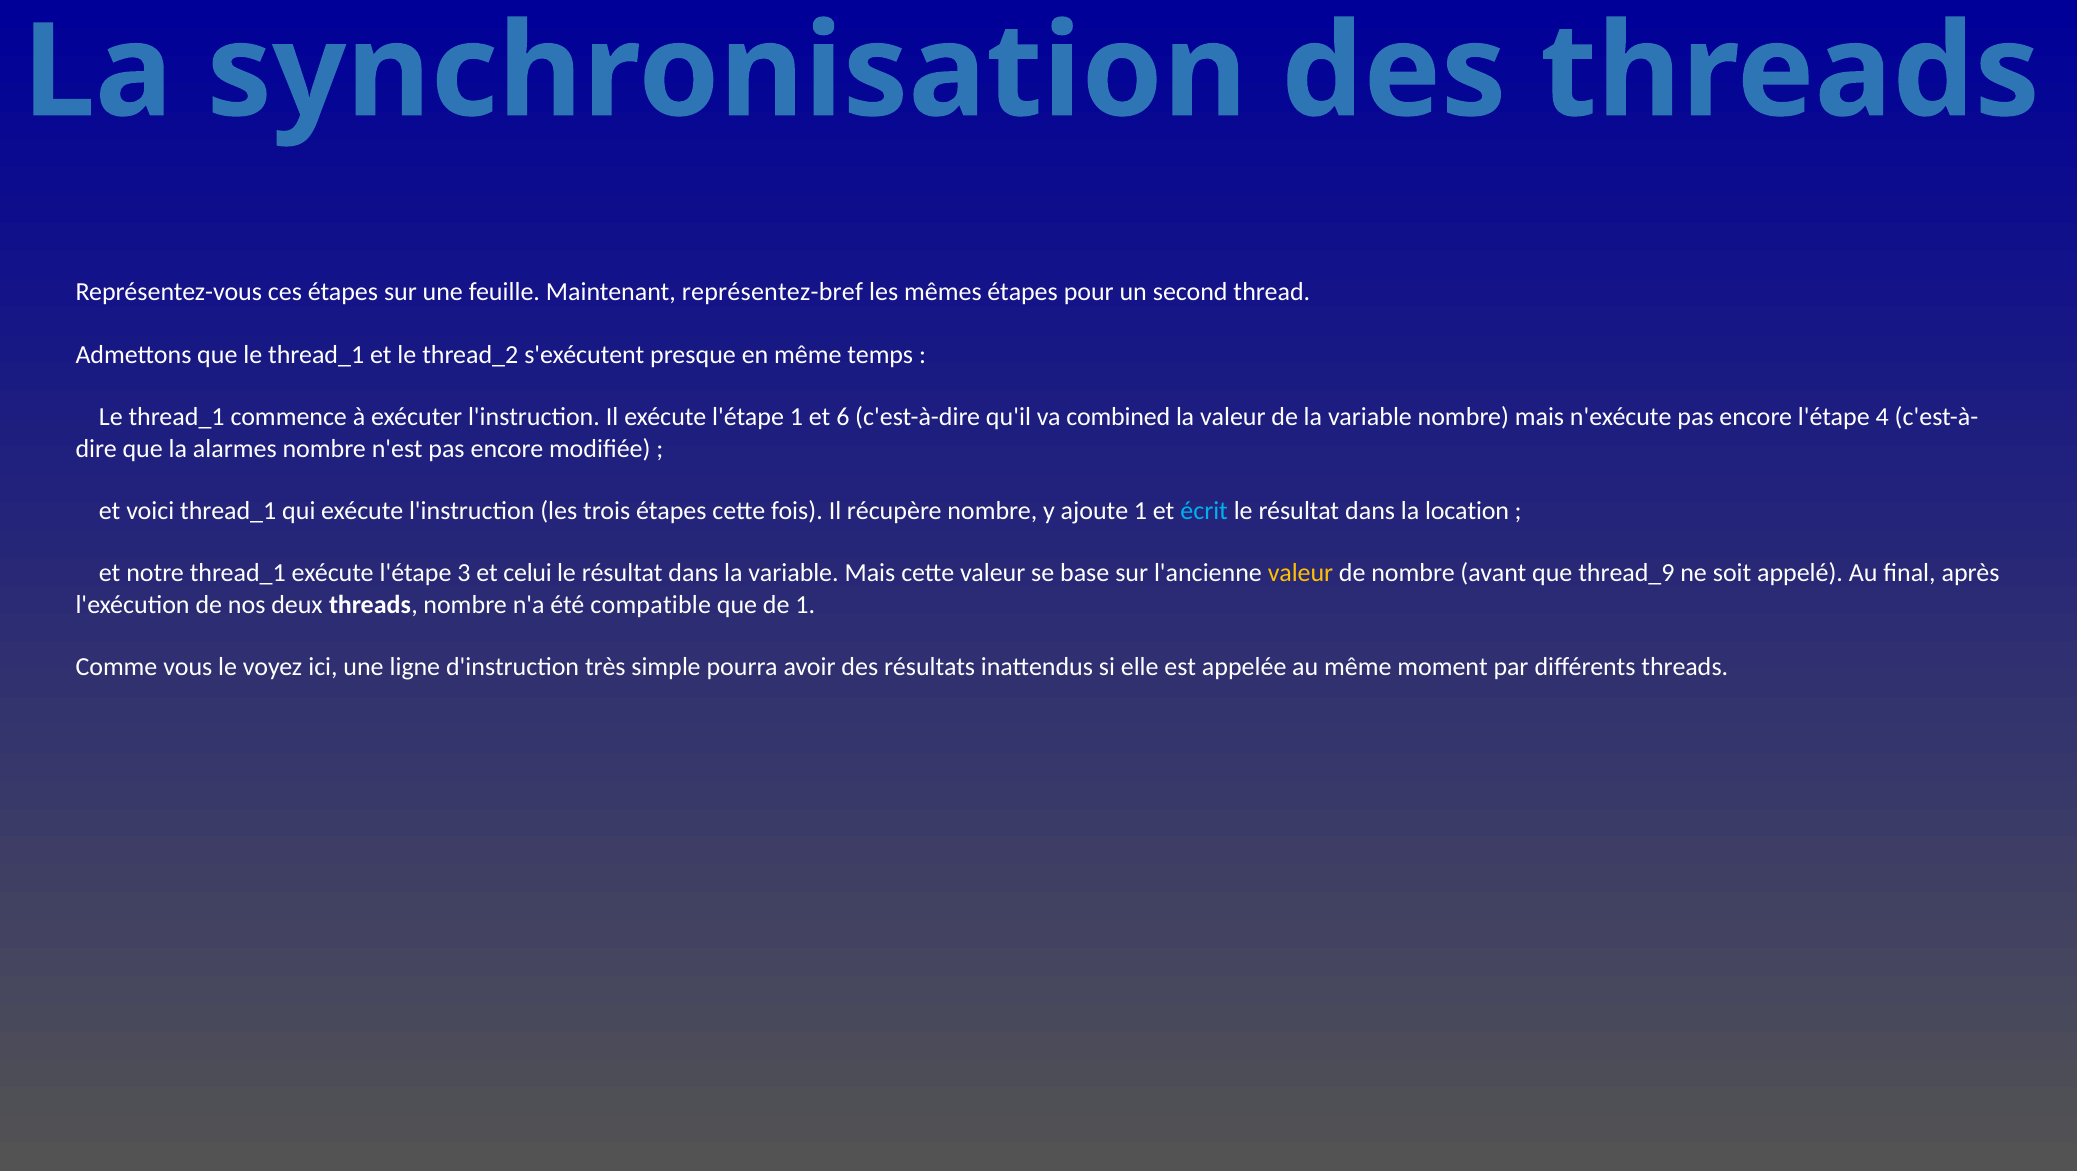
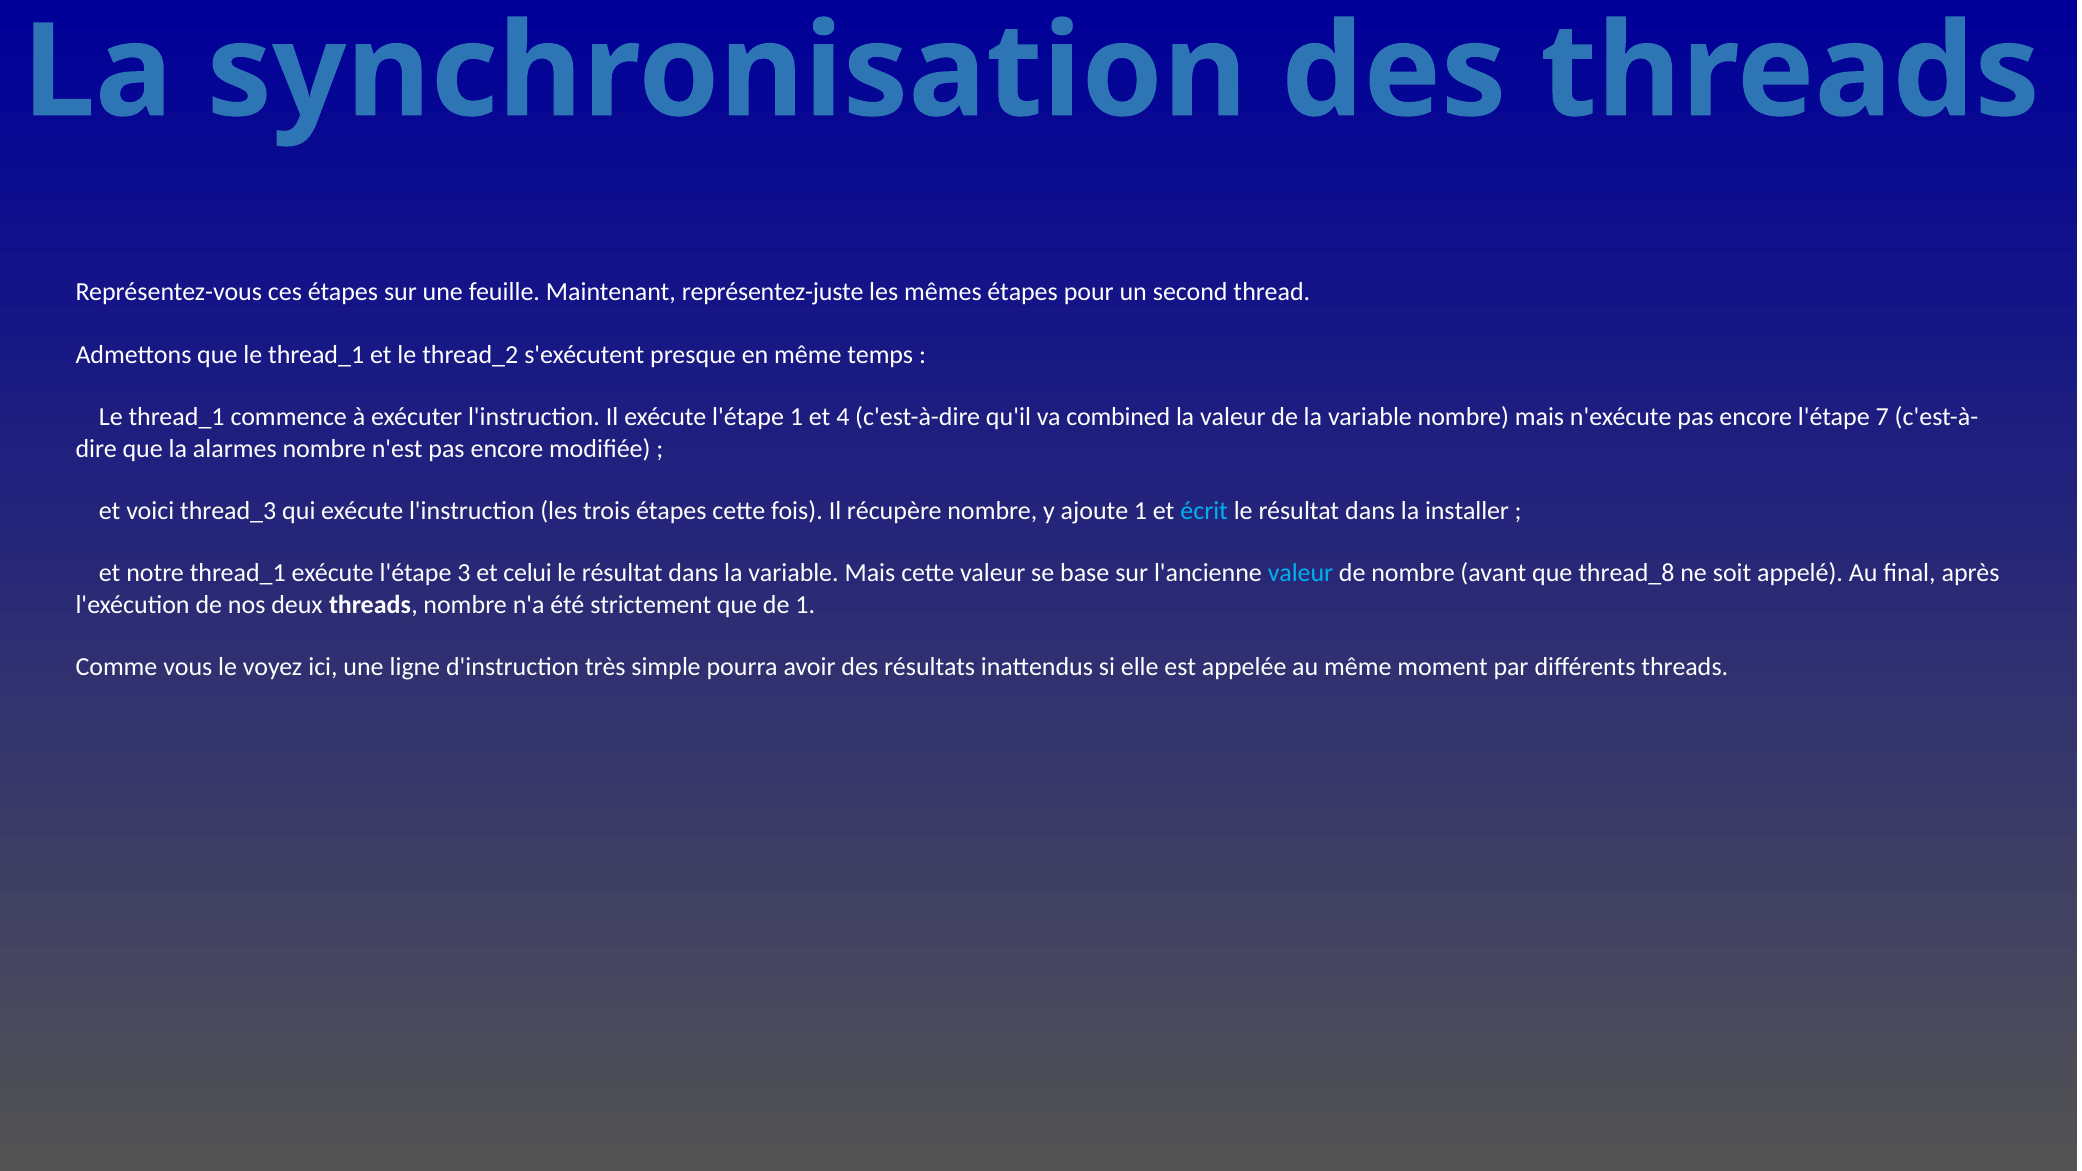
représentez-bref: représentez-bref -> représentez-juste
6: 6 -> 4
4: 4 -> 7
voici thread_1: thread_1 -> thread_3
location: location -> installer
valeur at (1300, 573) colour: yellow -> light blue
thread_9: thread_9 -> thread_8
compatible: compatible -> strictement
